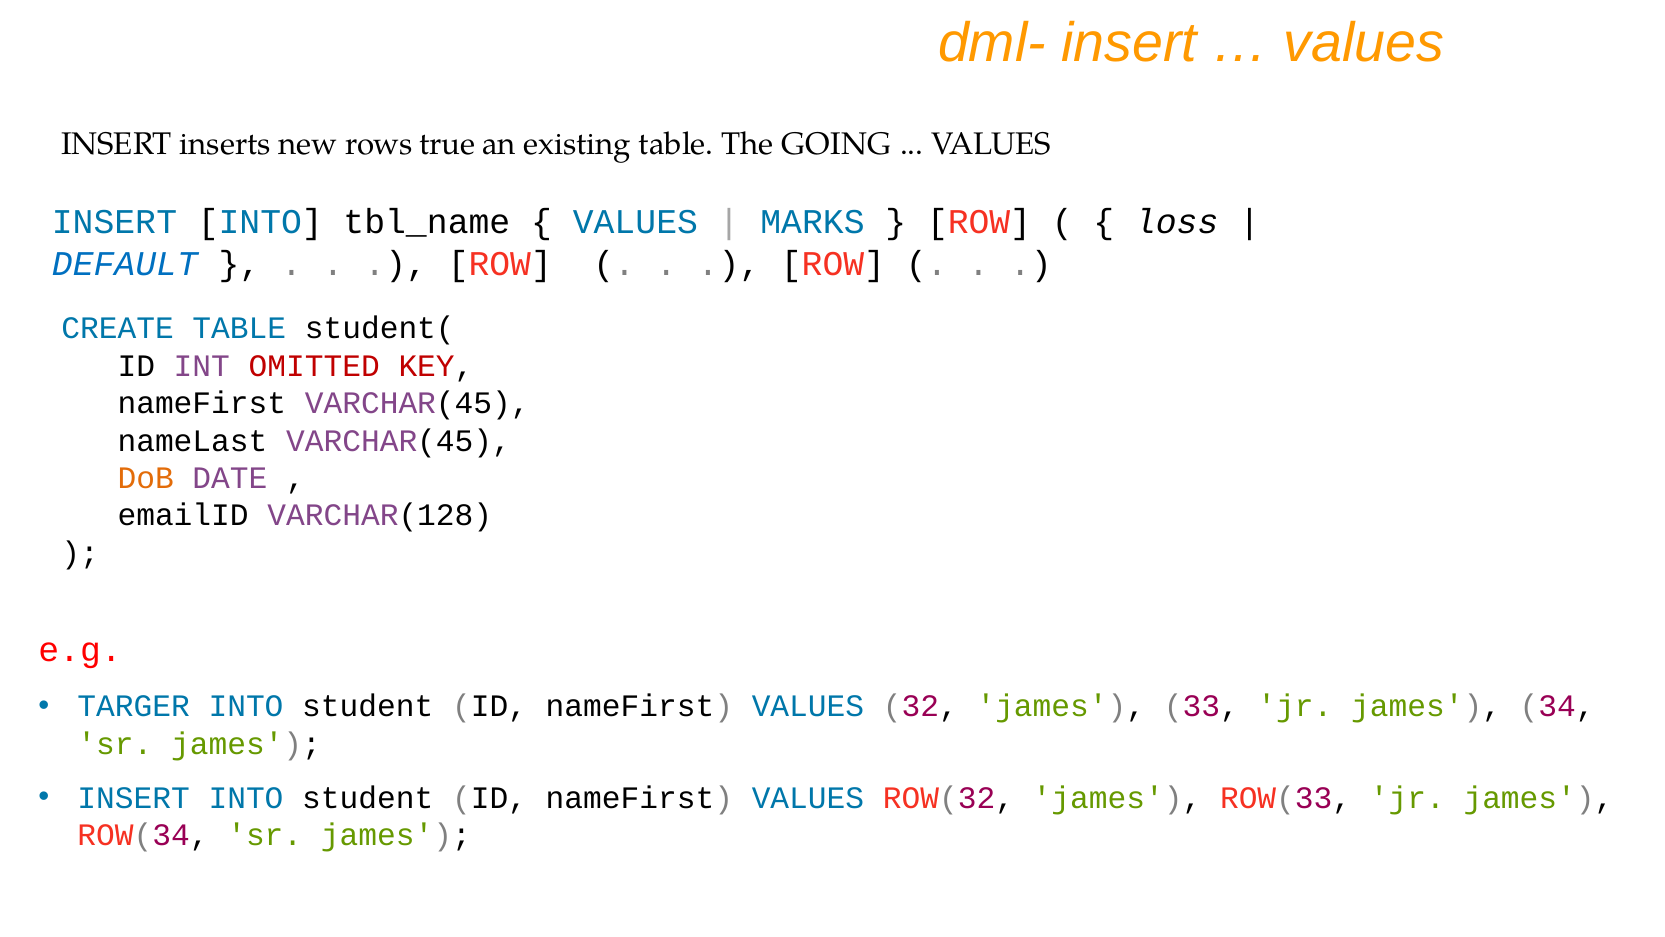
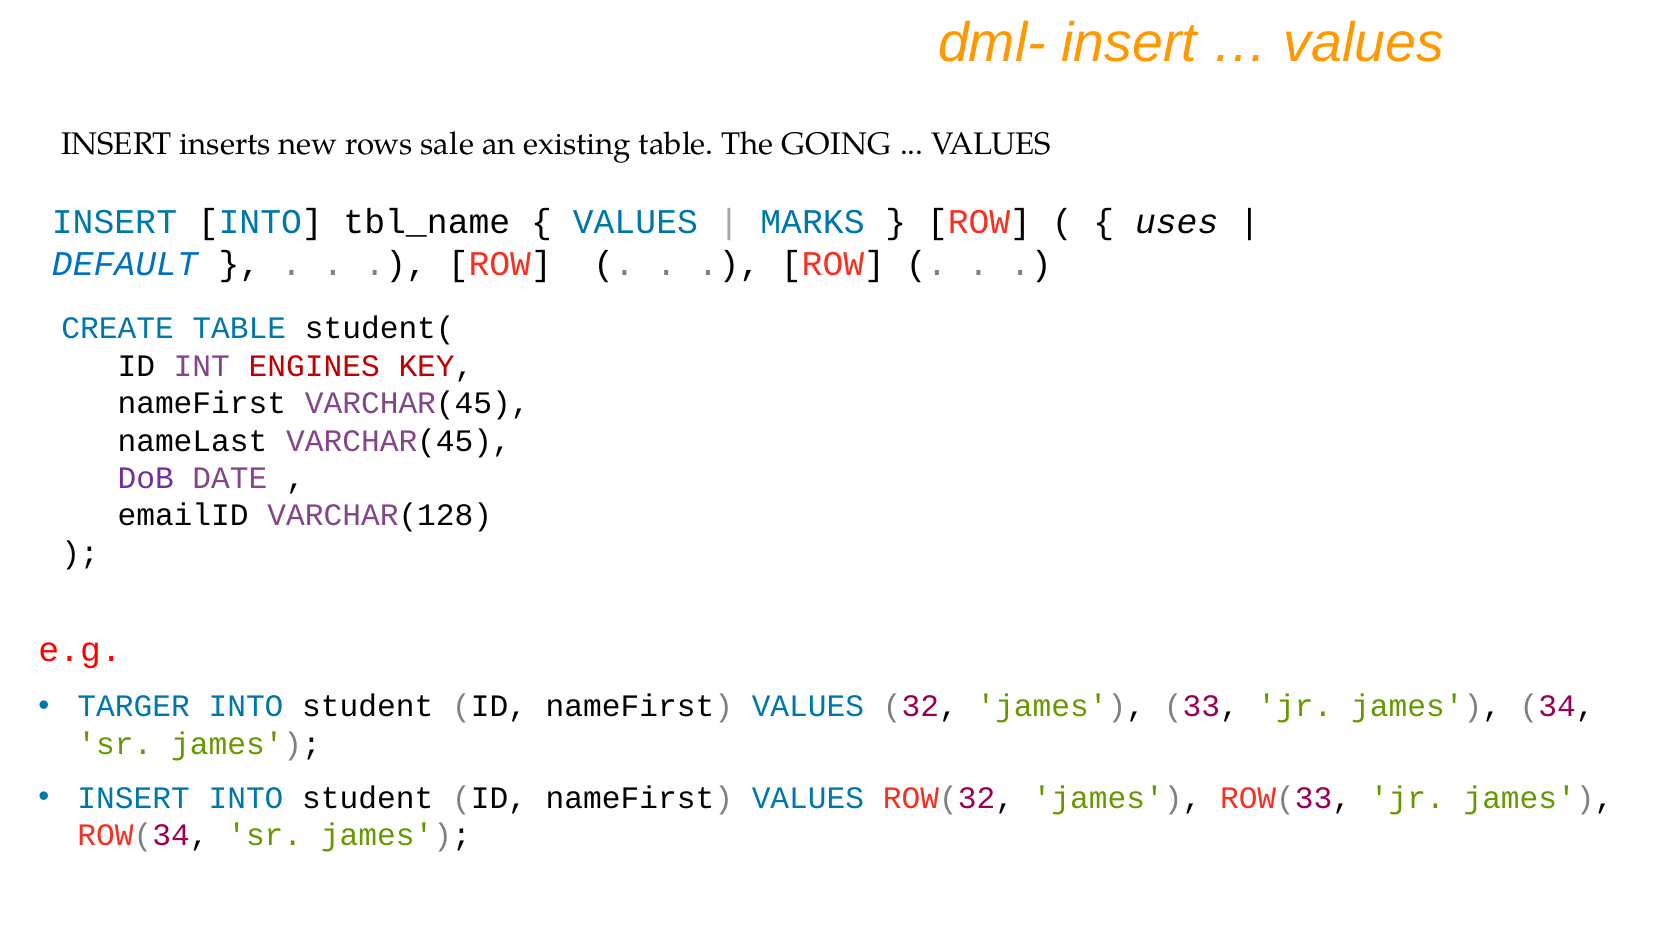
true: true -> sale
loss: loss -> uses
OMITTED: OMITTED -> ENGINES
DoB colour: orange -> purple
